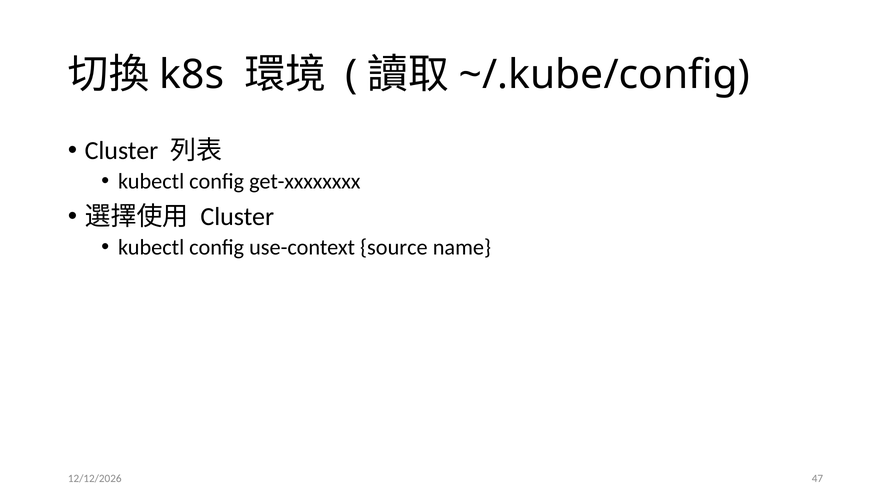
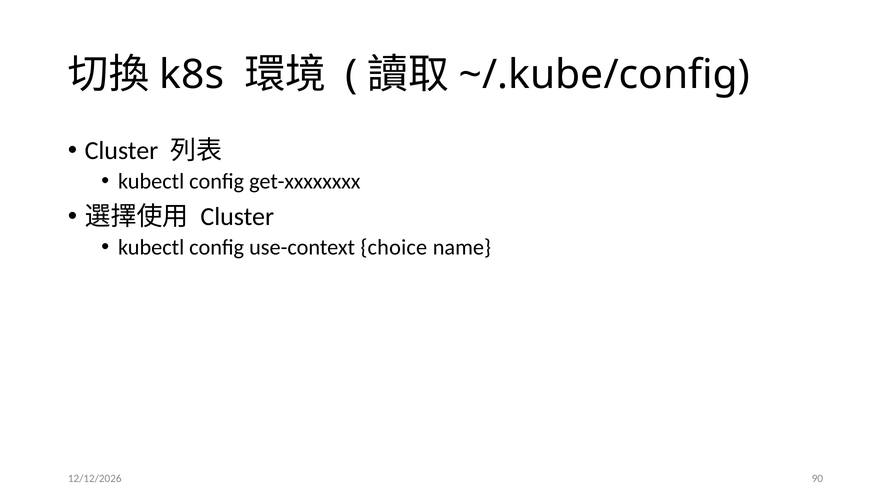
source: source -> choice
47: 47 -> 90
